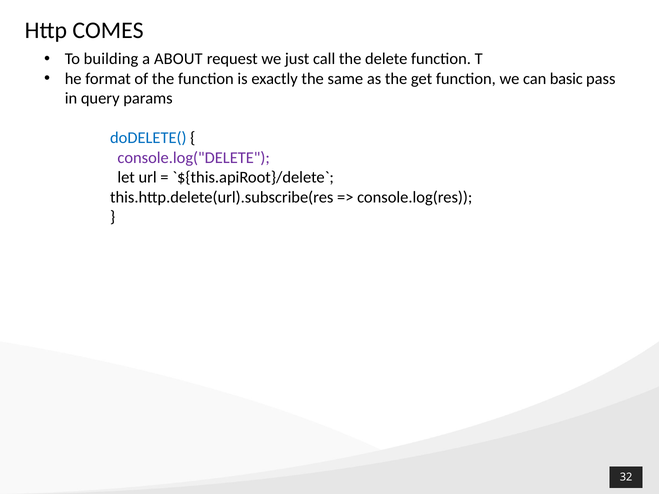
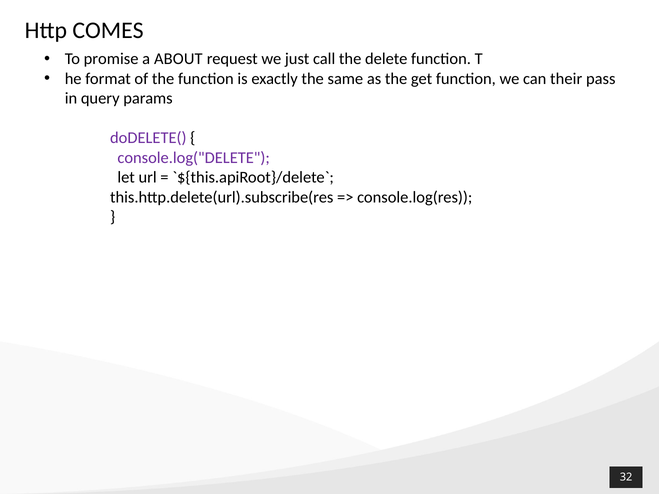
building: building -> promise
basic: basic -> their
doDELETE( colour: blue -> purple
